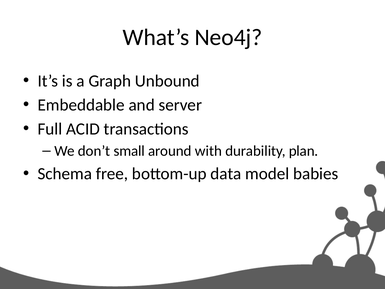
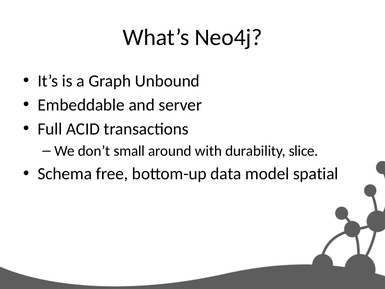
plan: plan -> slice
babies: babies -> spatial
